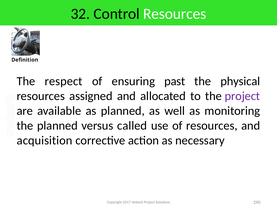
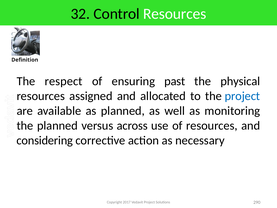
project at (242, 96) colour: purple -> blue
called: called -> across
acquisition: acquisition -> considering
